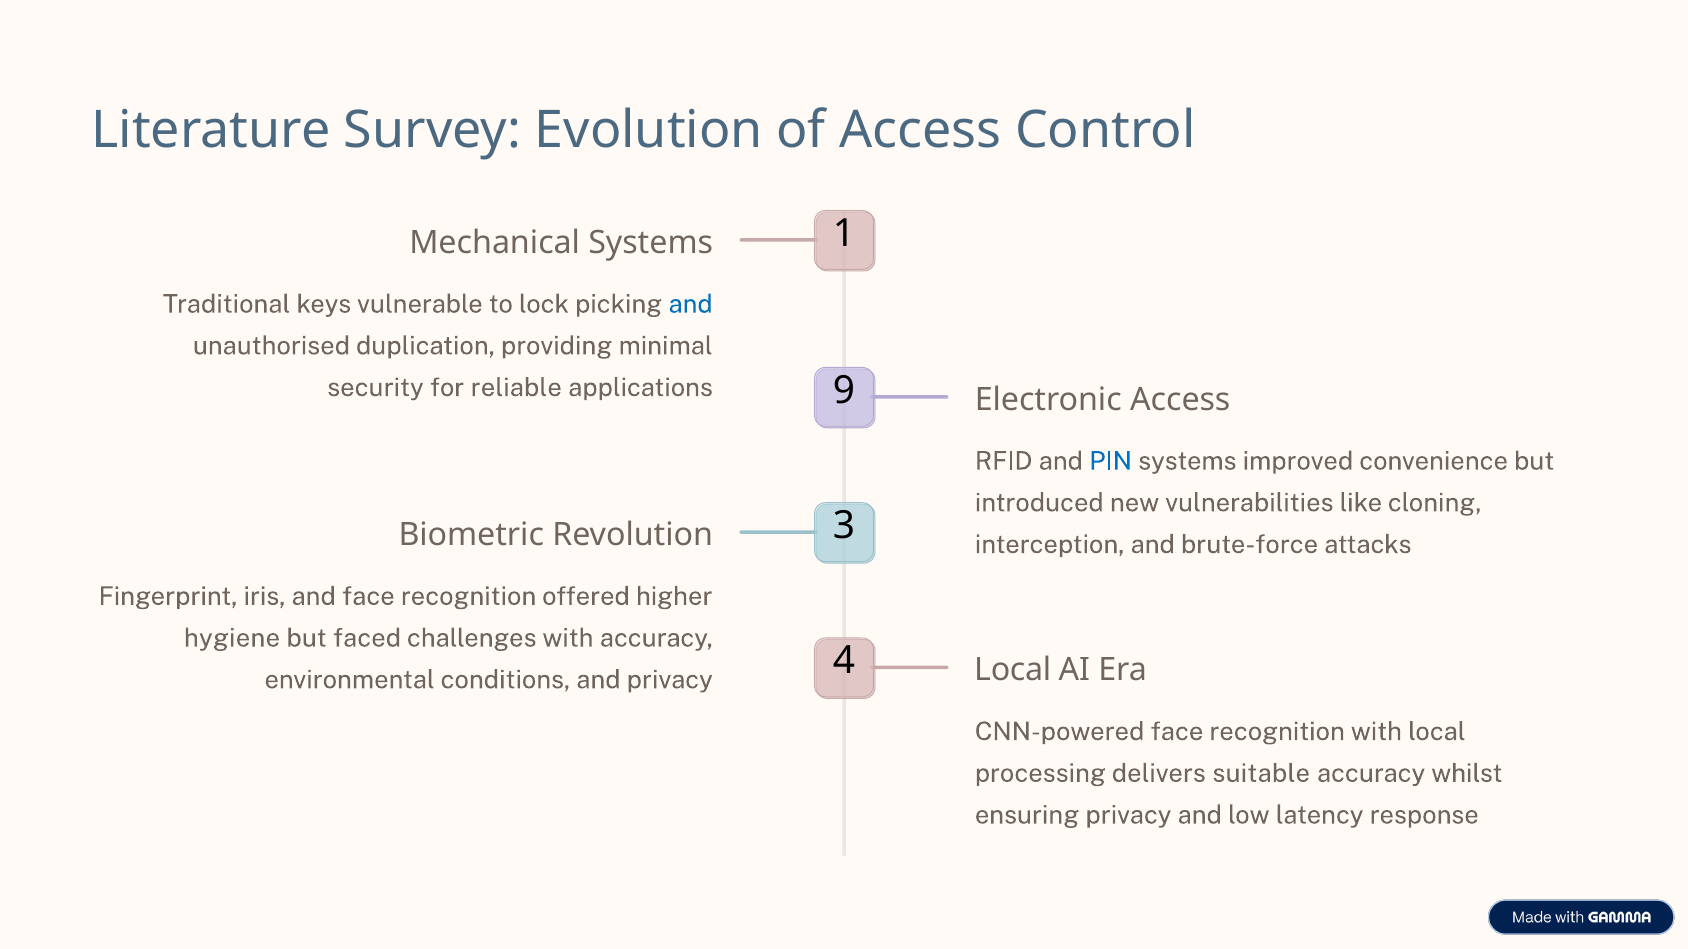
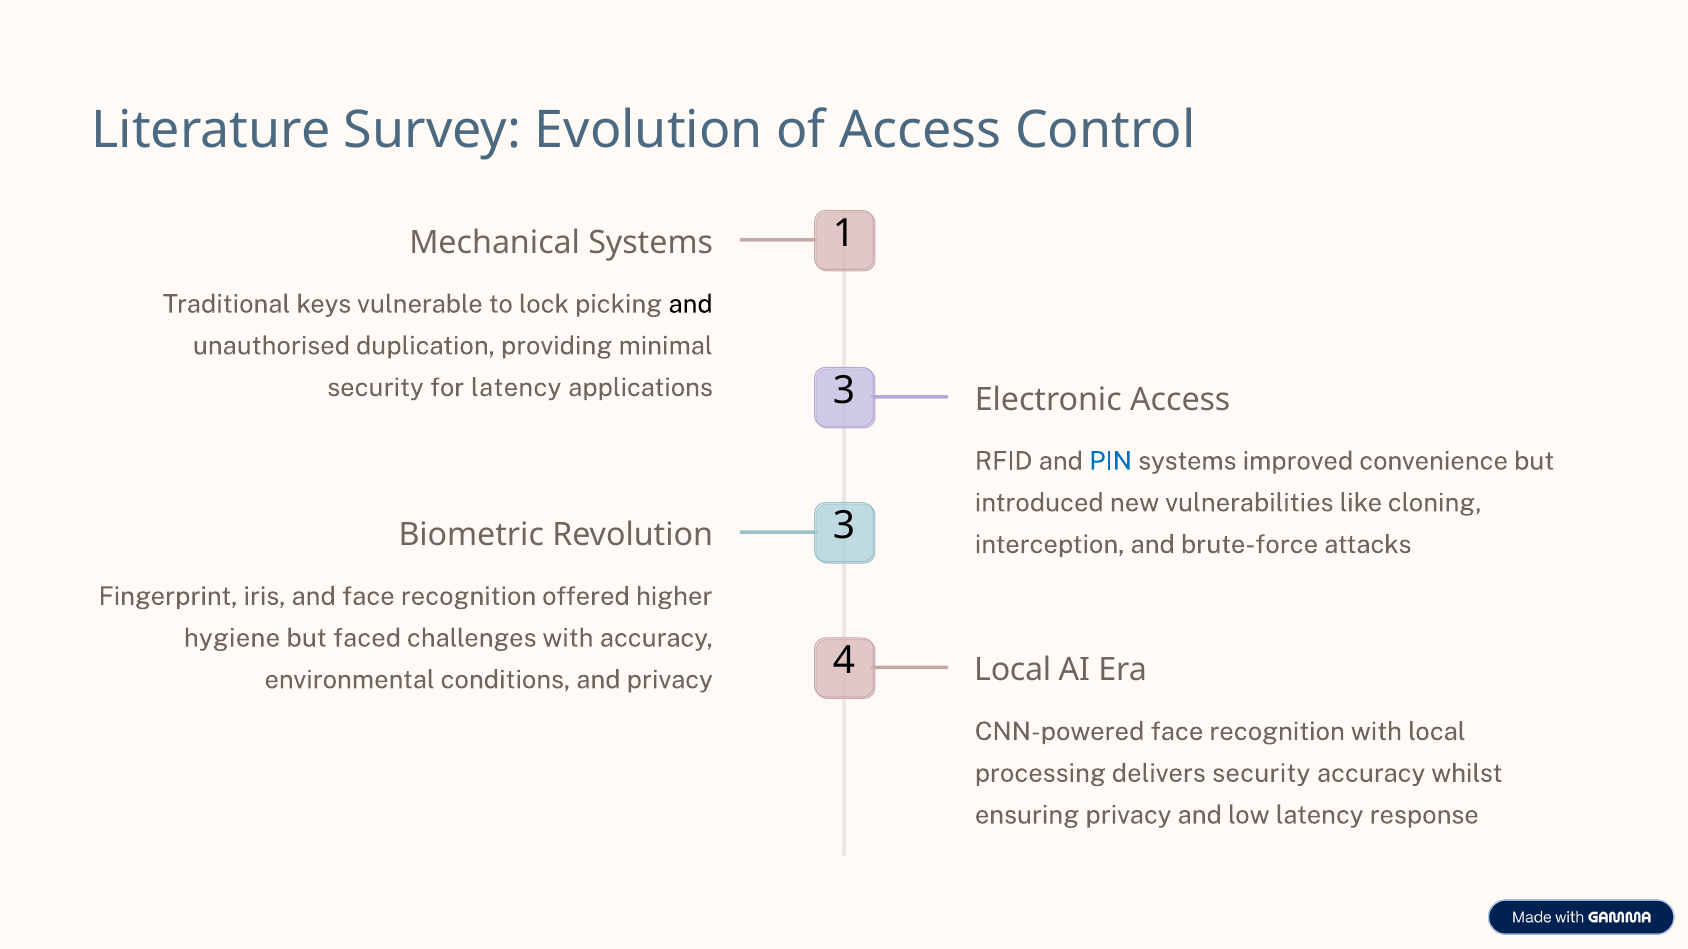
and at (691, 304) colour: blue -> black
for reliable: reliable -> latency
applications 9: 9 -> 3
delivers suitable: suitable -> security
